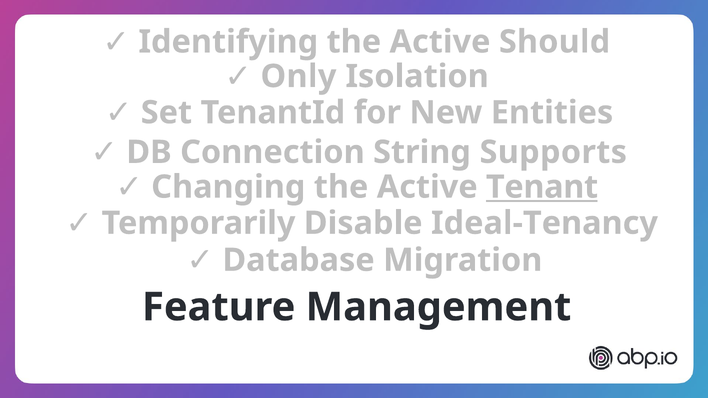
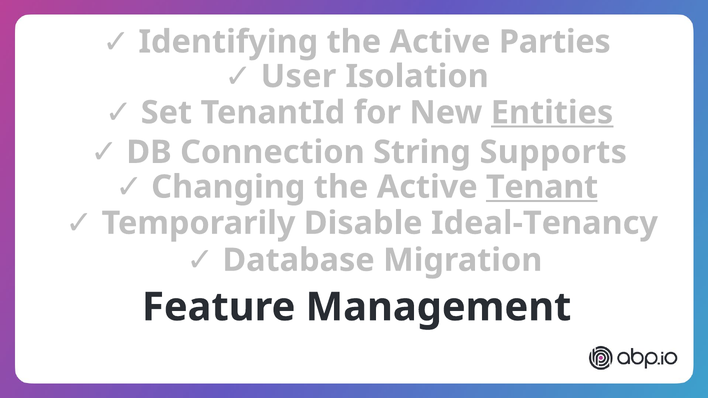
Should: Should -> Parties
Only: Only -> User
Entities underline: none -> present
